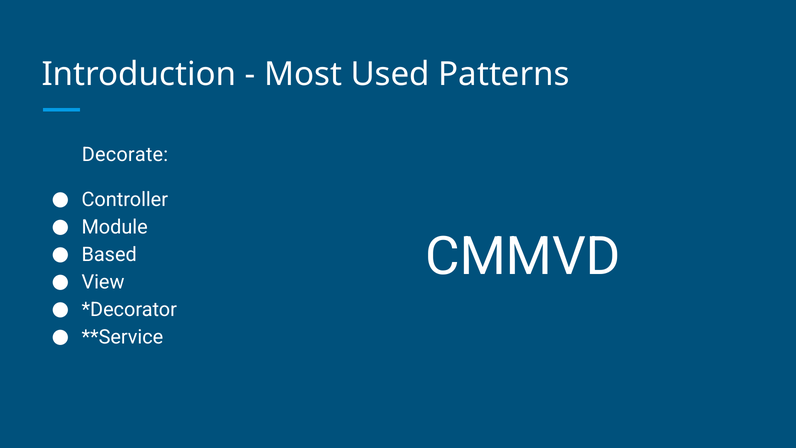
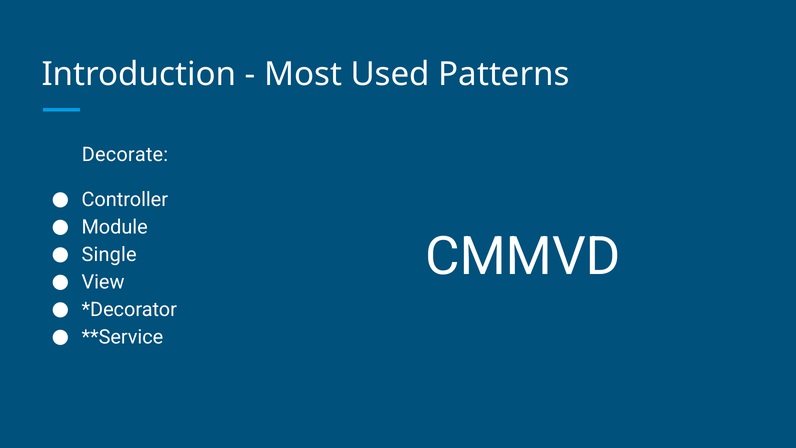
Based: Based -> Single
